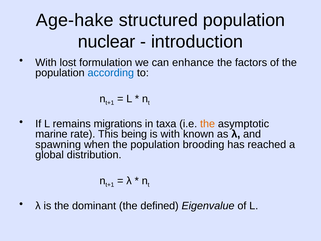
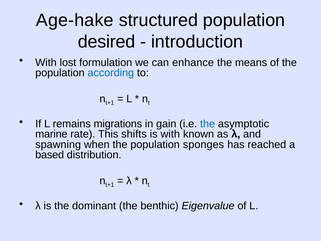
nuclear: nuclear -> desired
factors: factors -> means
taxa: taxa -> gain
the at (208, 124) colour: orange -> blue
being: being -> shifts
brooding: brooding -> sponges
global: global -> based
defined: defined -> benthic
